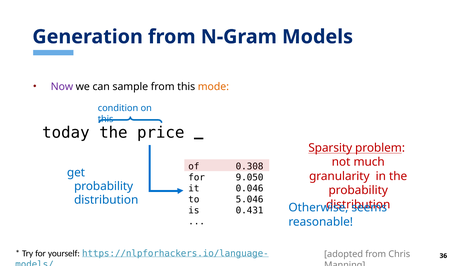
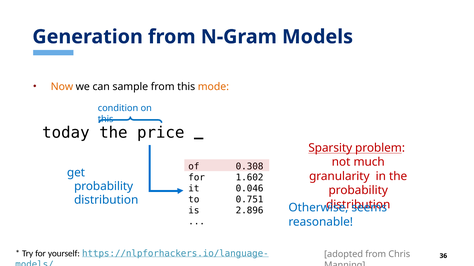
Now colour: purple -> orange
9.050: 9.050 -> 1.602
5.046: 5.046 -> 0.751
0.431: 0.431 -> 2.896
